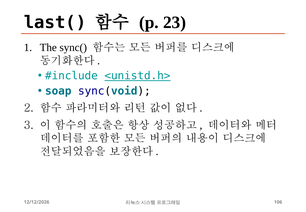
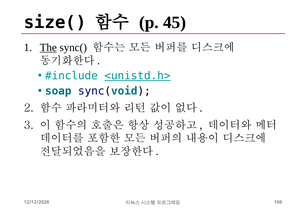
last(: last( -> size(
23: 23 -> 45
The underline: none -> present
